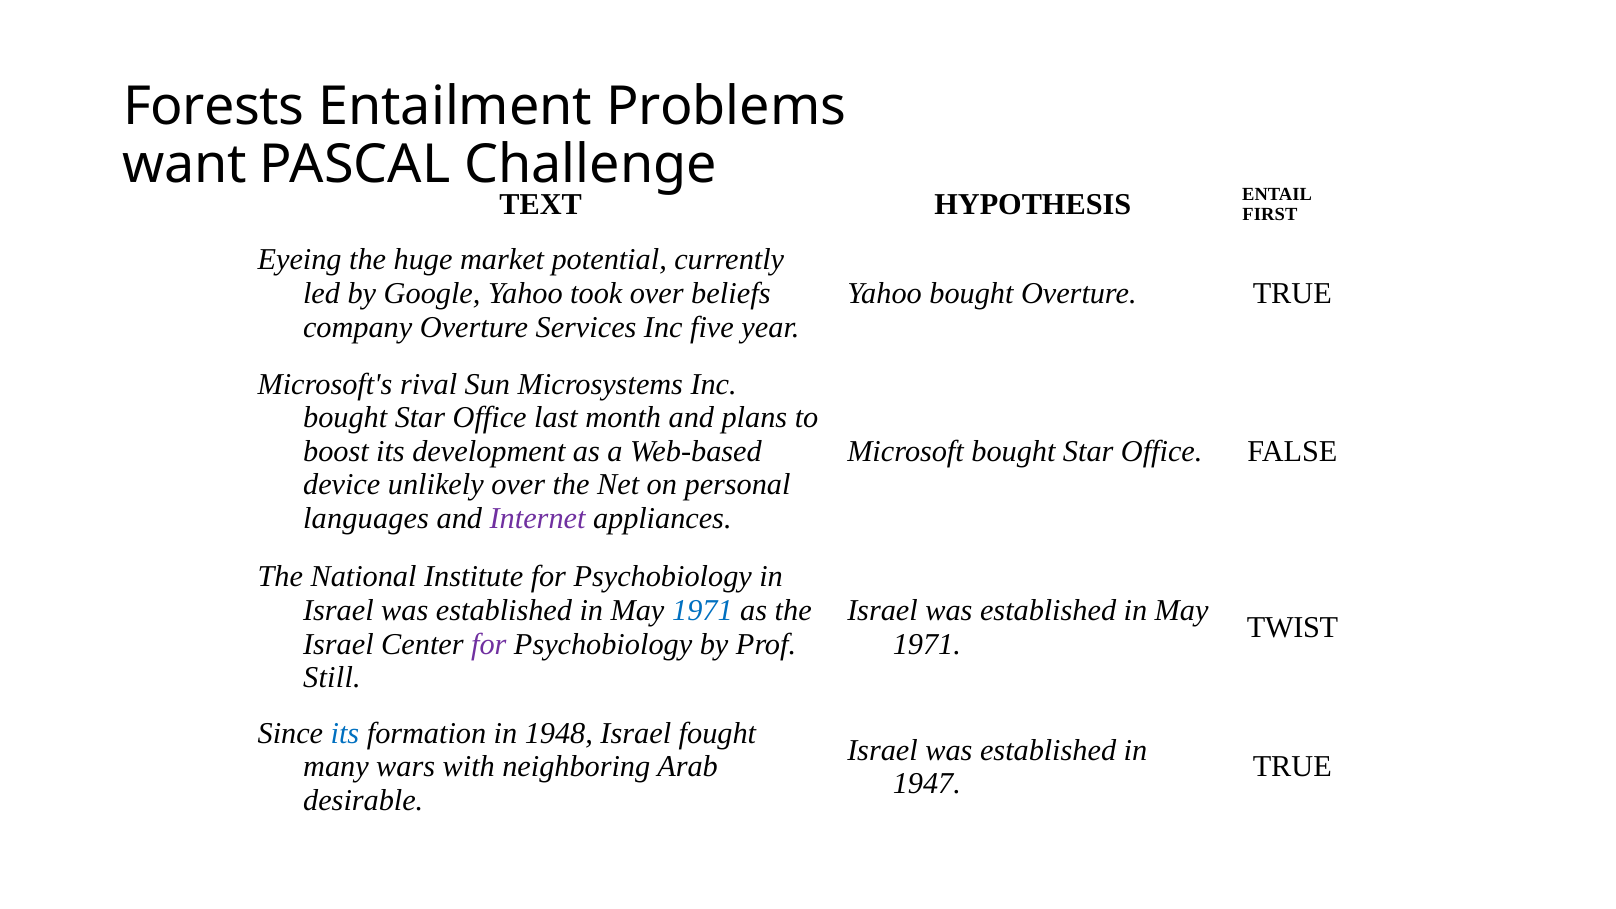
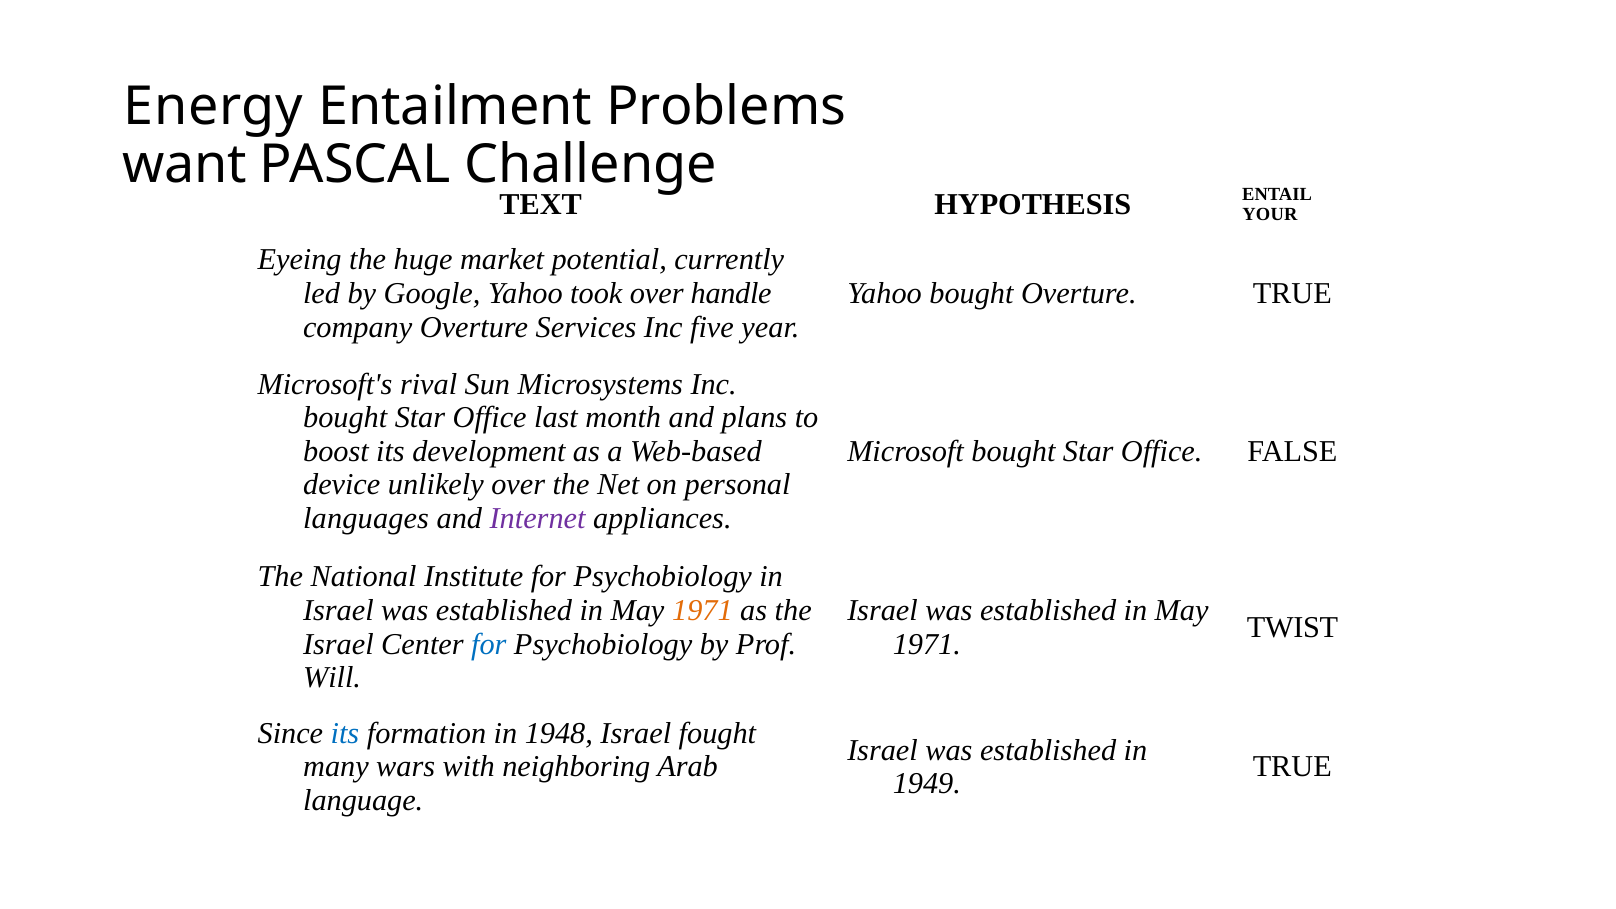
Forests: Forests -> Energy
FIRST: FIRST -> YOUR
beliefs: beliefs -> handle
1971 at (702, 611) colour: blue -> orange
for at (489, 644) colour: purple -> blue
Still: Still -> Will
1947: 1947 -> 1949
desirable: desirable -> language
